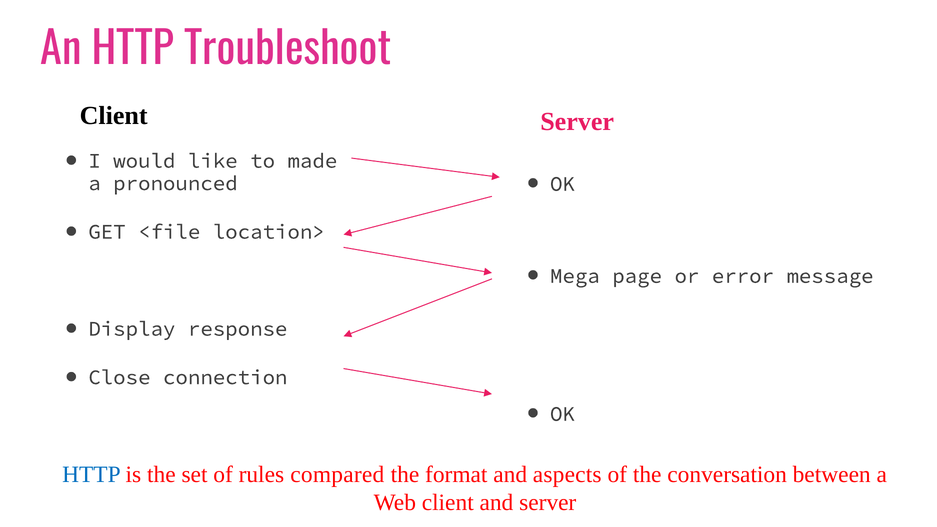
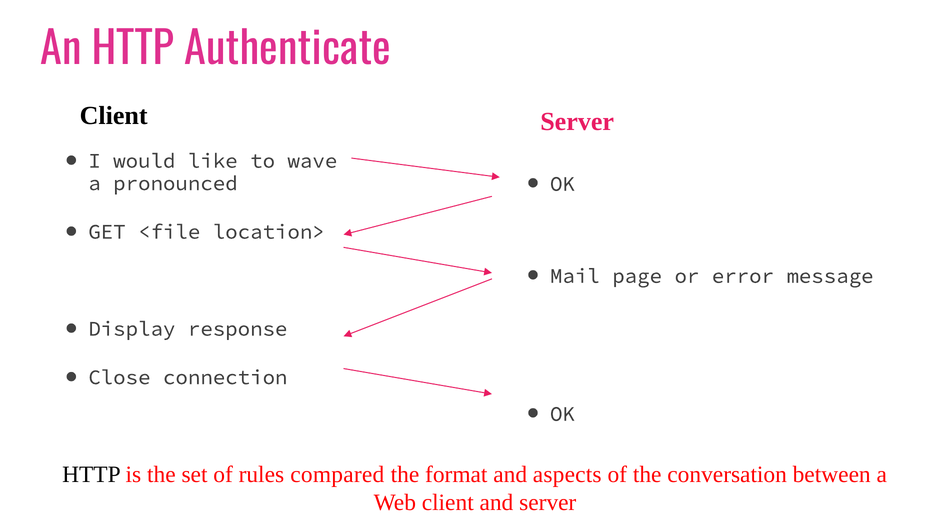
Troubleshoot: Troubleshoot -> Authenticate
made: made -> wave
Mega: Mega -> Mail
HTTP at (91, 474) colour: blue -> black
